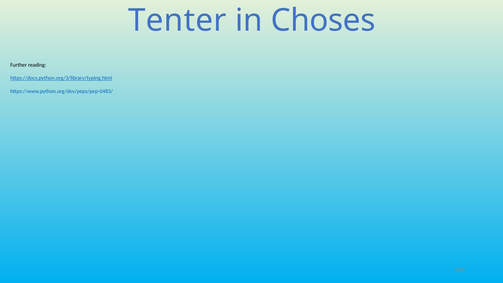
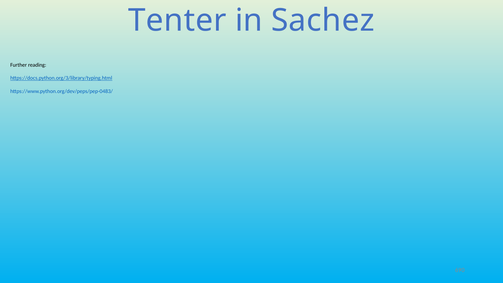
Choses: Choses -> Sachez
